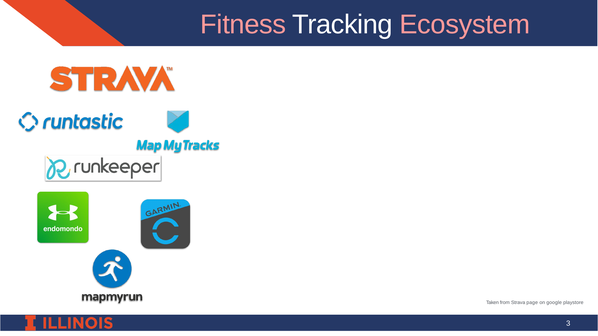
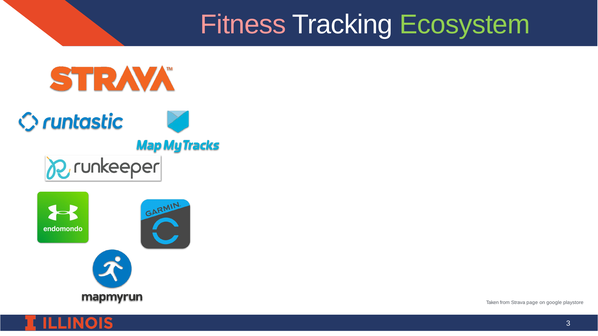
Ecosystem colour: pink -> light green
